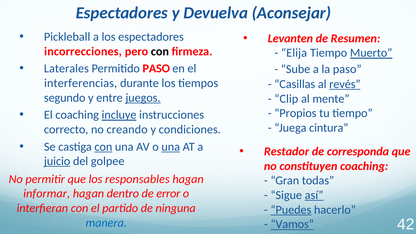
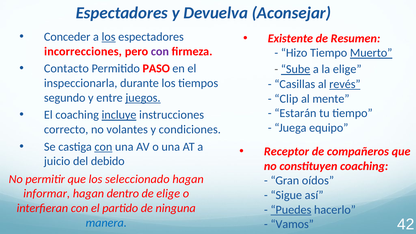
Pickleball: Pickleball -> Conceder
los at (109, 37) underline: none -> present
Levanten: Levanten -> Existente
con at (160, 51) colour: black -> purple
Elija: Elija -> Hizo
Laterales: Laterales -> Contacto
Sube underline: none -> present
la paso: paso -> elige
interferencias: interferencias -> inspeccionarla
Propios: Propios -> Estarán
cintura: cintura -> equipo
creando: creando -> volantes
una at (171, 147) underline: present -> none
Restador: Restador -> Receptor
corresponda: corresponda -> compañeros
juicio underline: present -> none
golpee: golpee -> debido
responsables: responsables -> seleccionado
todas: todas -> oídos
de error: error -> elige
así underline: present -> none
Vamos underline: present -> none
